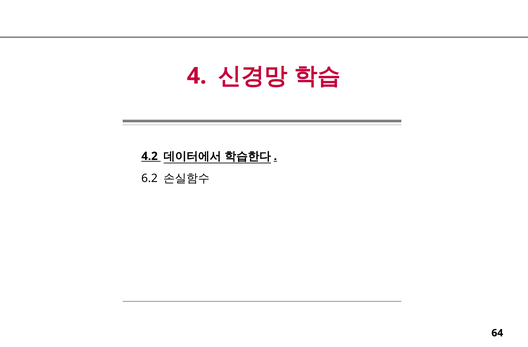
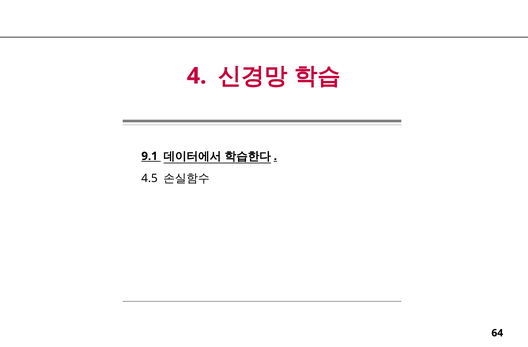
4.2: 4.2 -> 9.1
6.2: 6.2 -> 4.5
